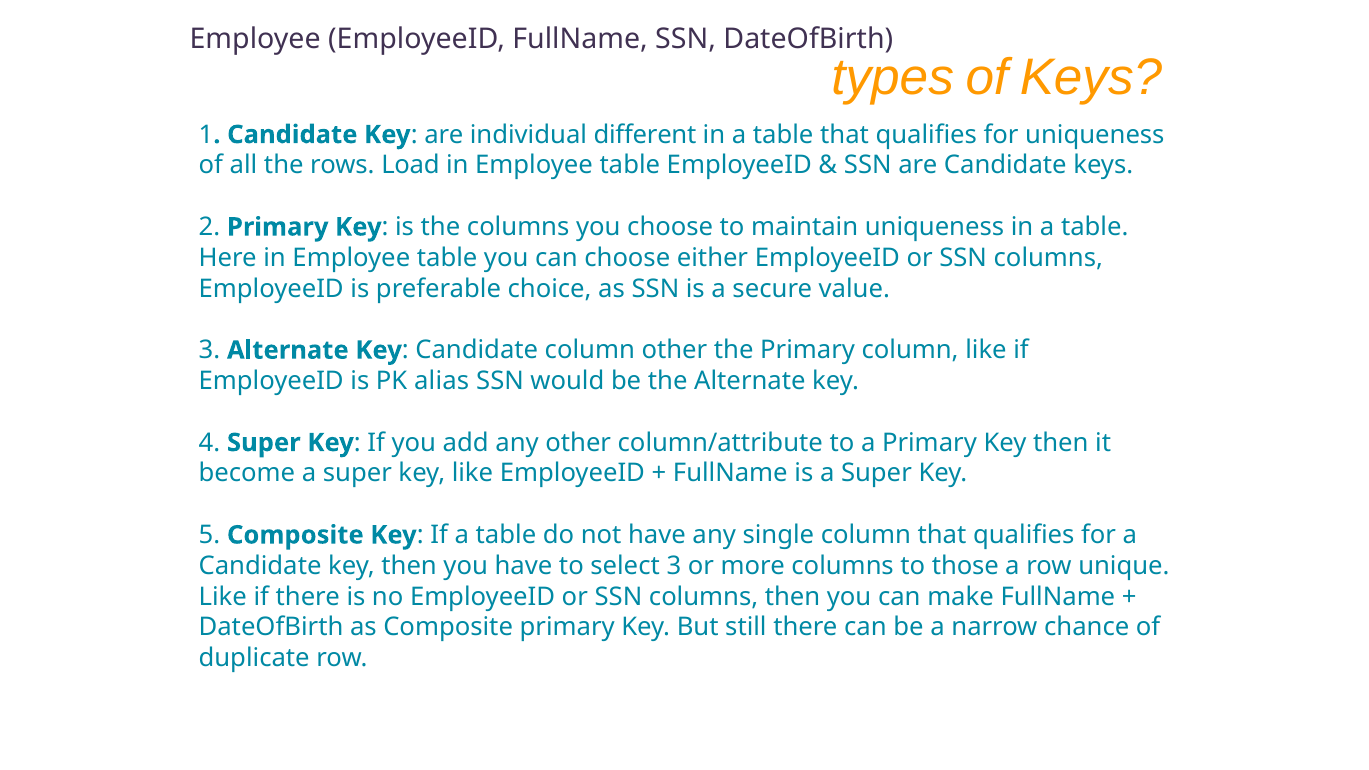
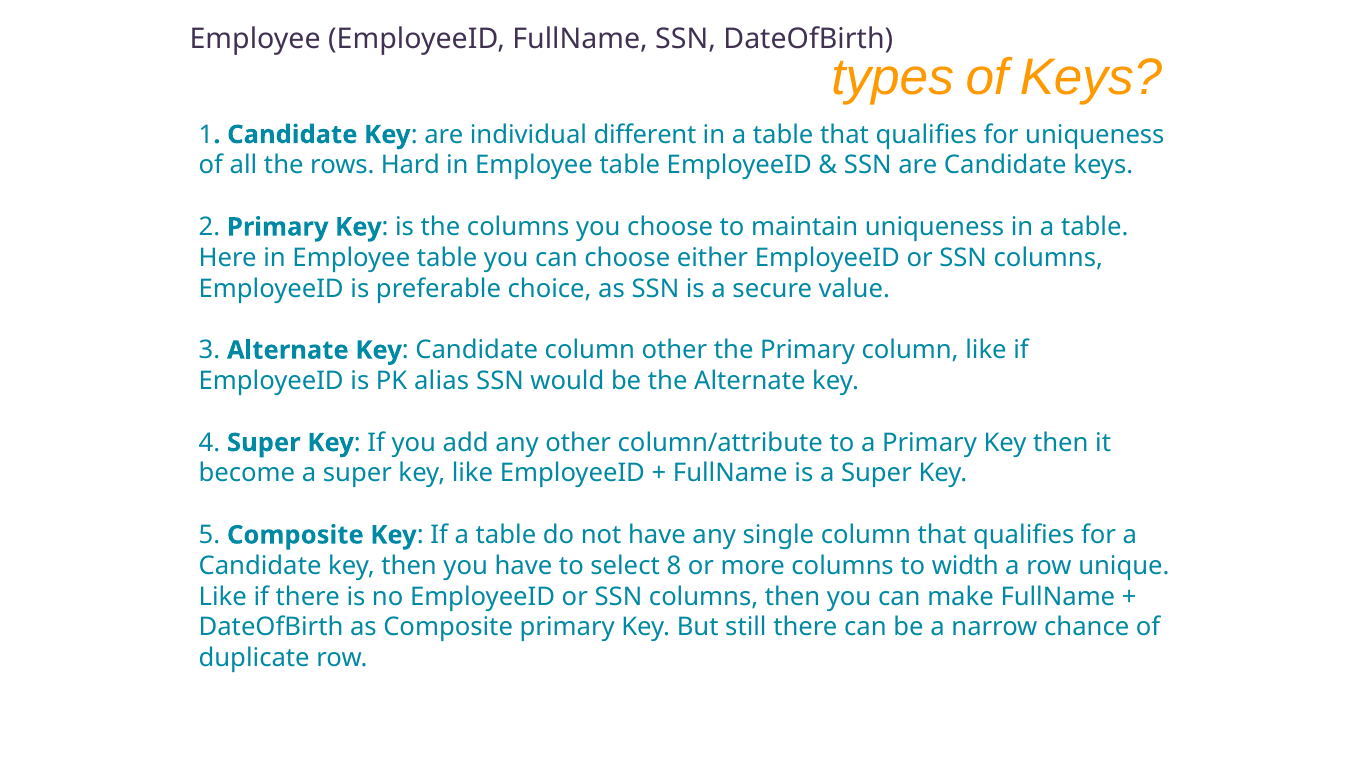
Load: Load -> Hard
select 3: 3 -> 8
those: those -> width
